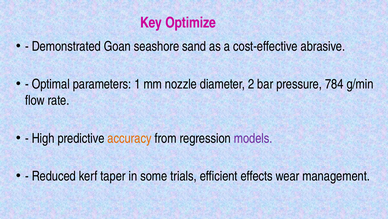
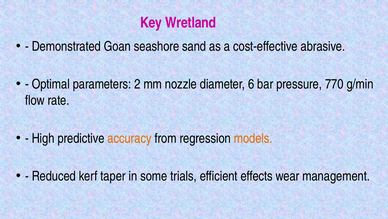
Optimize: Optimize -> Wretland
1: 1 -> 2
2: 2 -> 6
784: 784 -> 770
models colour: purple -> orange
